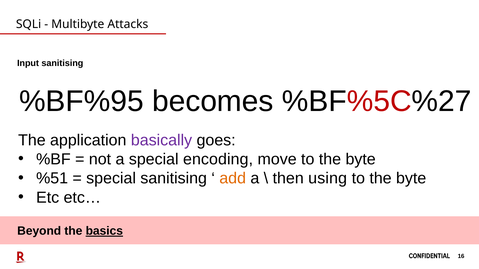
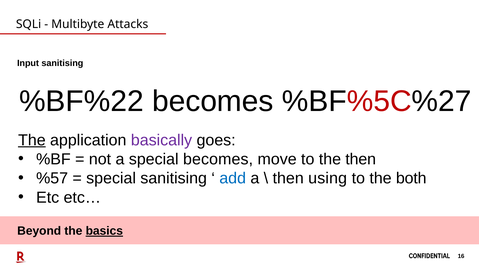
%BF%95: %BF%95 -> %BF%22
The at (32, 140) underline: none -> present
special encoding: encoding -> becomes
move to the byte: byte -> then
%51: %51 -> %57
add colour: orange -> blue
byte at (411, 179): byte -> both
